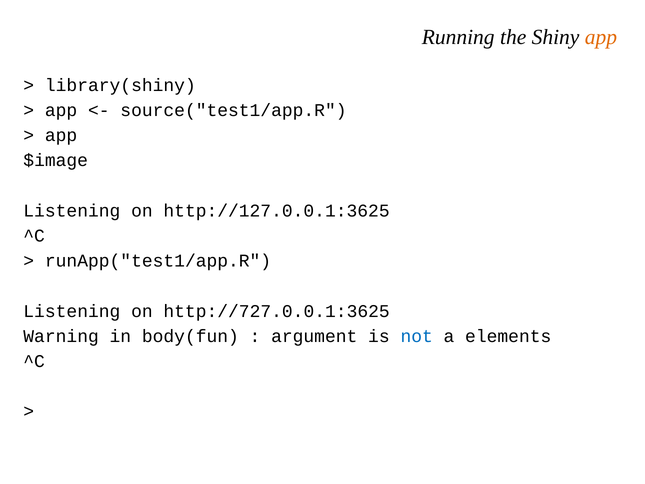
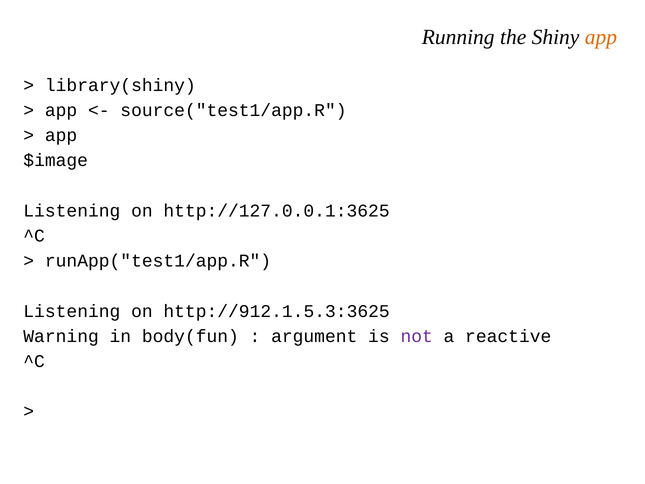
http://727.0.0.1:3625: http://727.0.0.1:3625 -> http://912.1.5.3:3625
not colour: blue -> purple
elements: elements -> reactive
